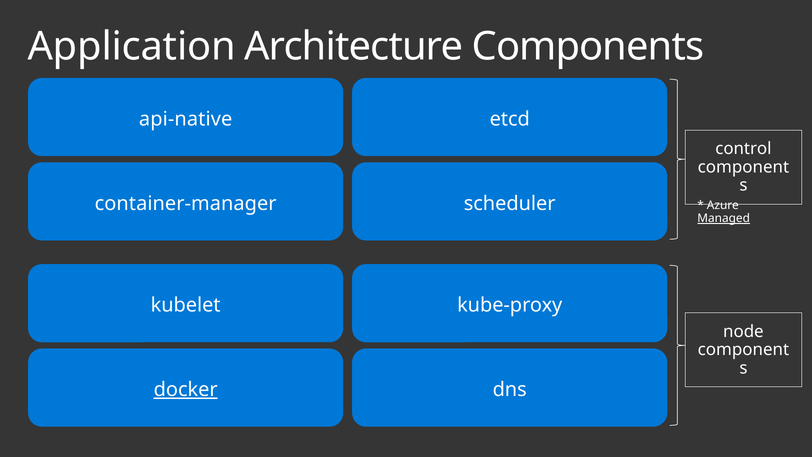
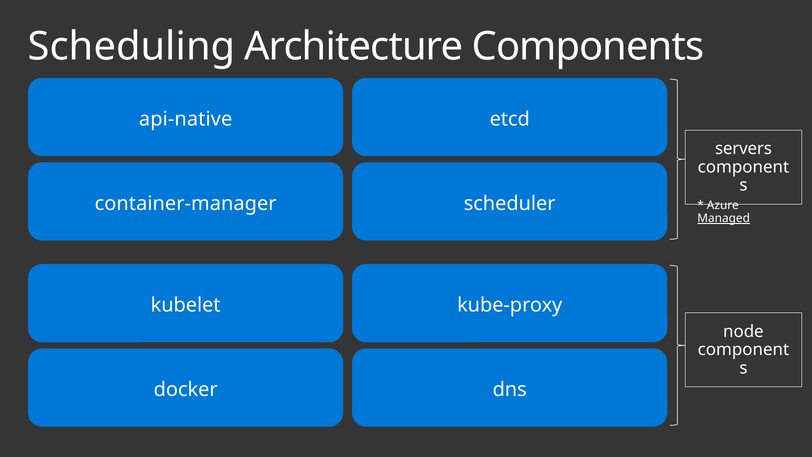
Application: Application -> Scheduling
control: control -> servers
docker underline: present -> none
